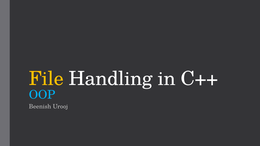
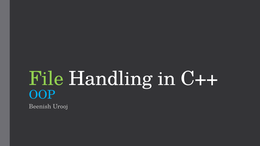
File colour: yellow -> light green
